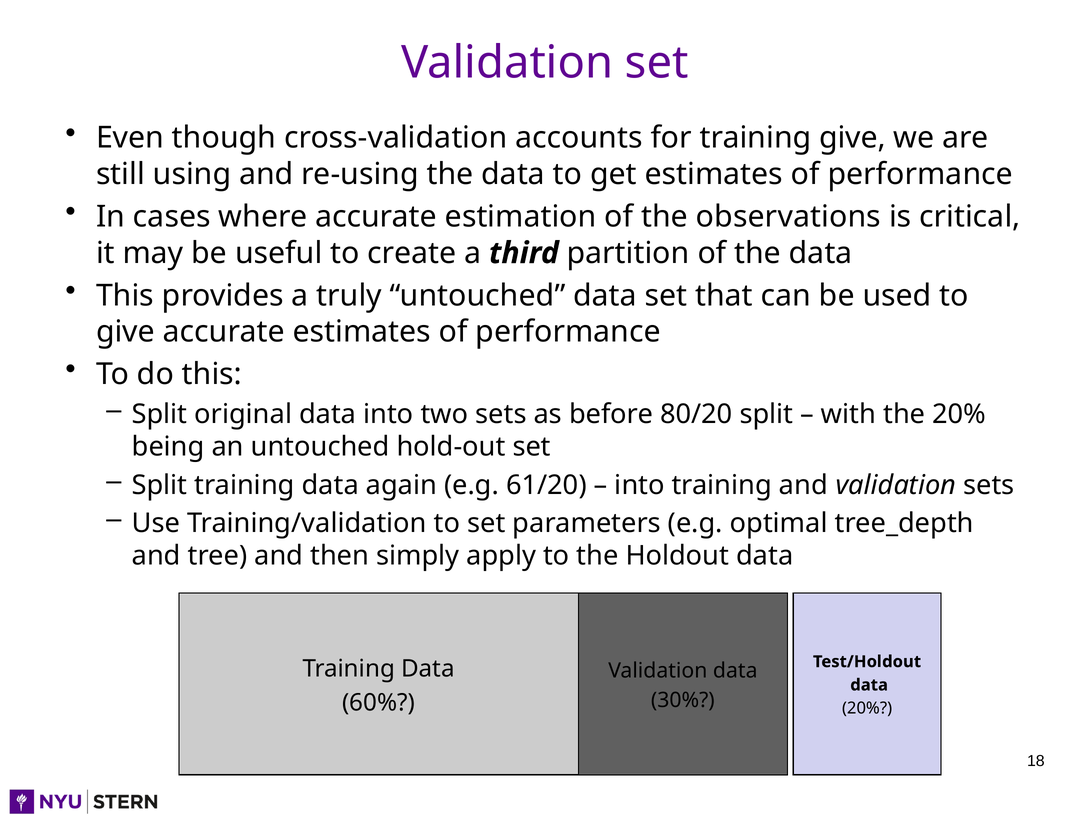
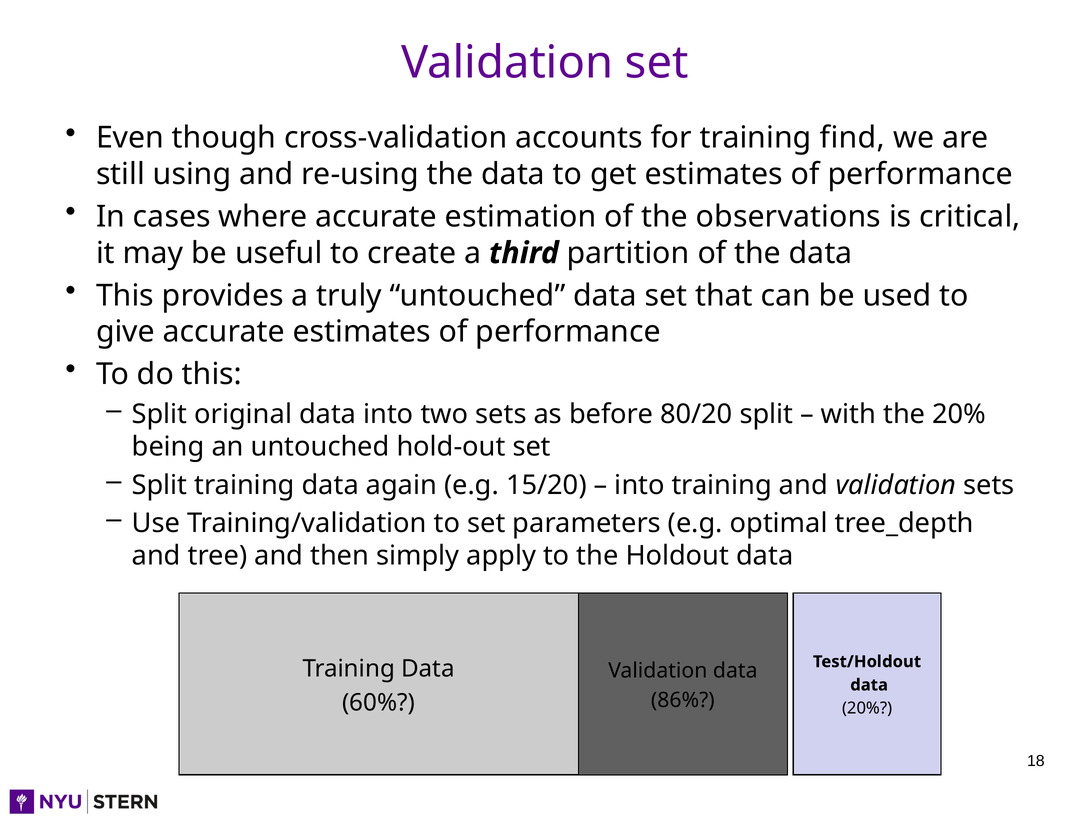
training give: give -> find
61/20: 61/20 -> 15/20
30%: 30% -> 86%
